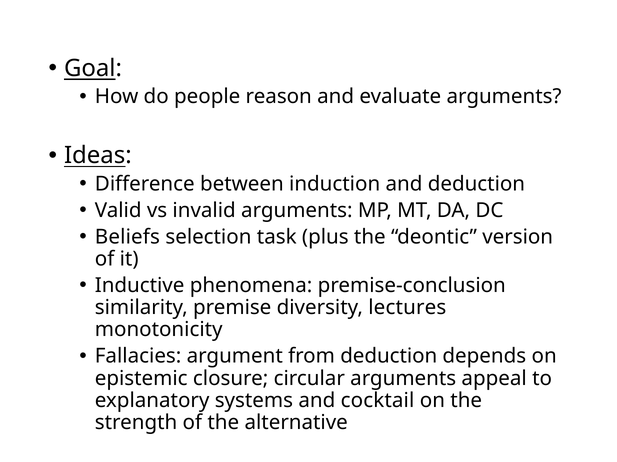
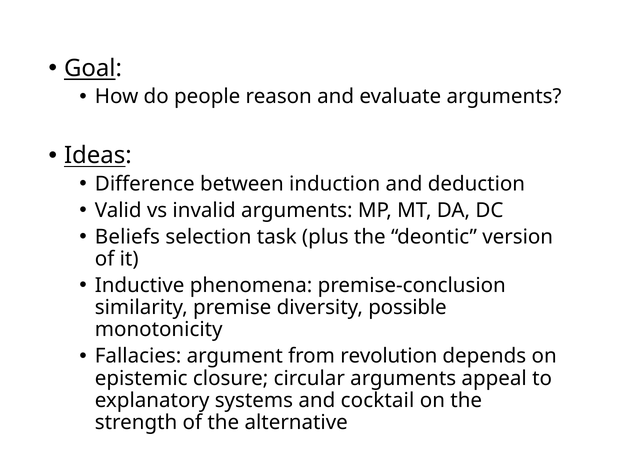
lectures: lectures -> possible
from deduction: deduction -> revolution
